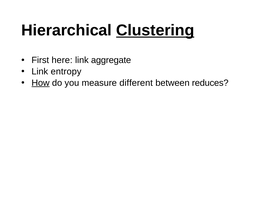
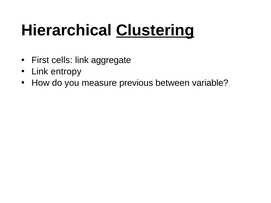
here: here -> cells
How underline: present -> none
different: different -> previous
reduces: reduces -> variable
